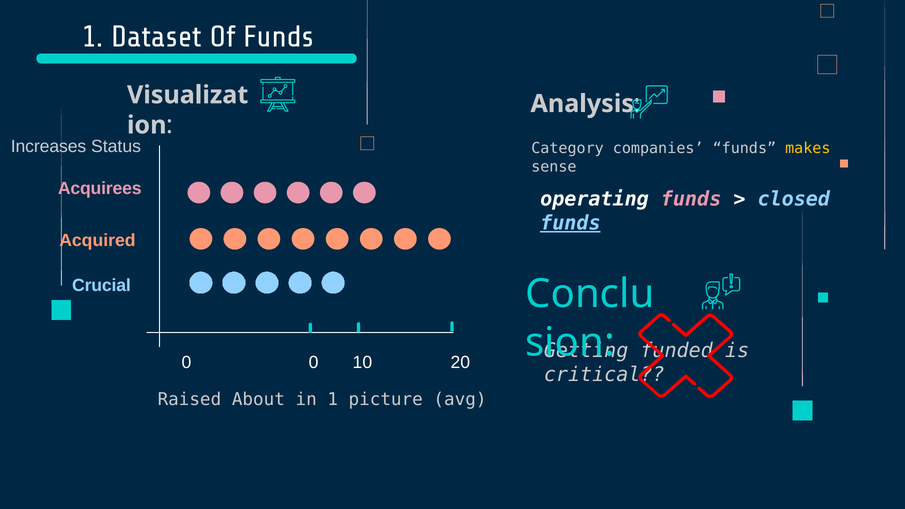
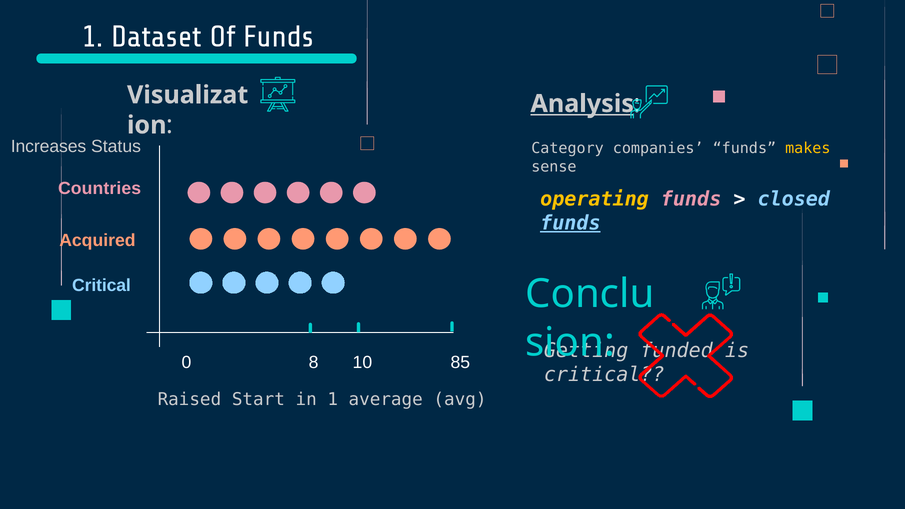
Analysis underline: none -> present
Acquirees: Acquirees -> Countries
operating colour: white -> yellow
Crucial at (101, 285): Crucial -> Critical
0 0: 0 -> 8
20: 20 -> 85
About: About -> Start
picture: picture -> average
